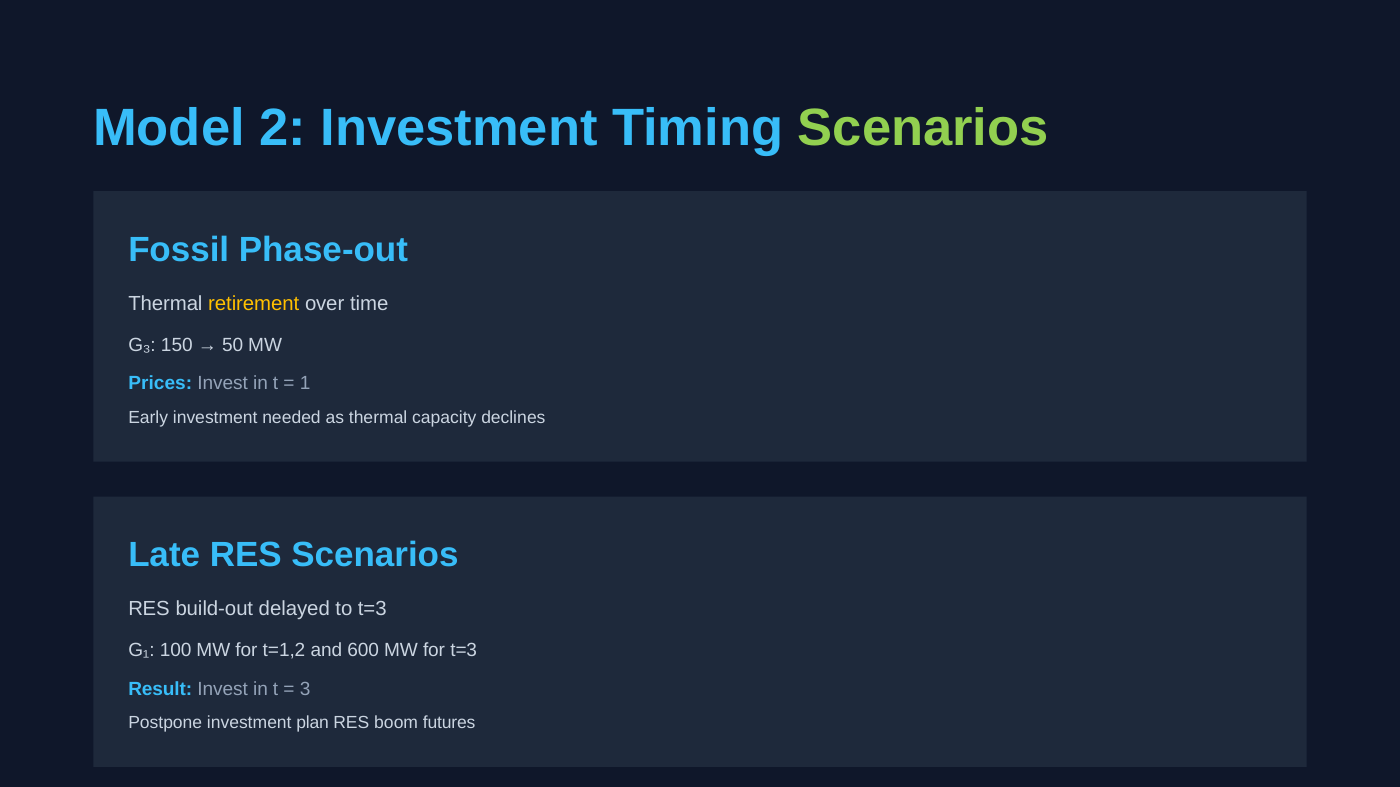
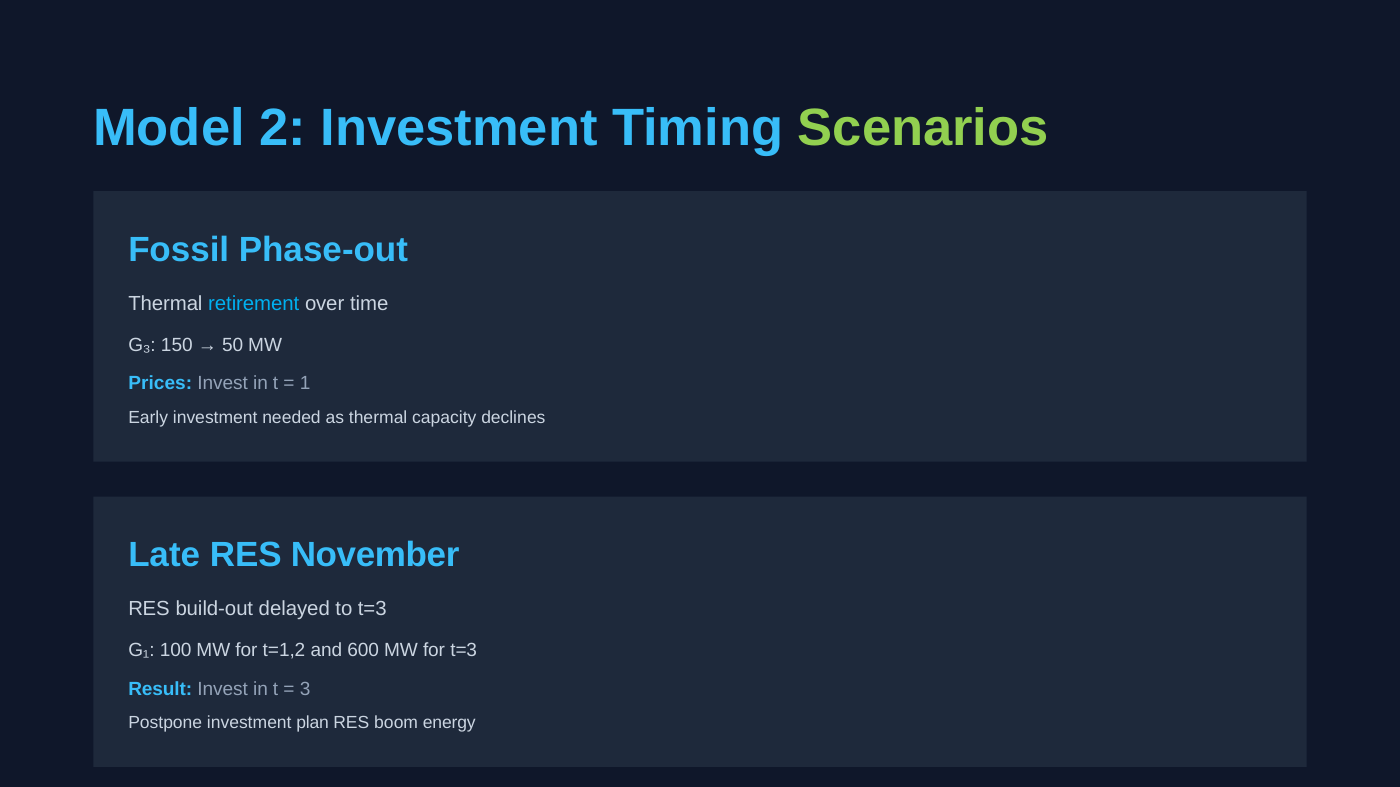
retirement colour: yellow -> light blue
RES Scenarios: Scenarios -> November
futures: futures -> energy
